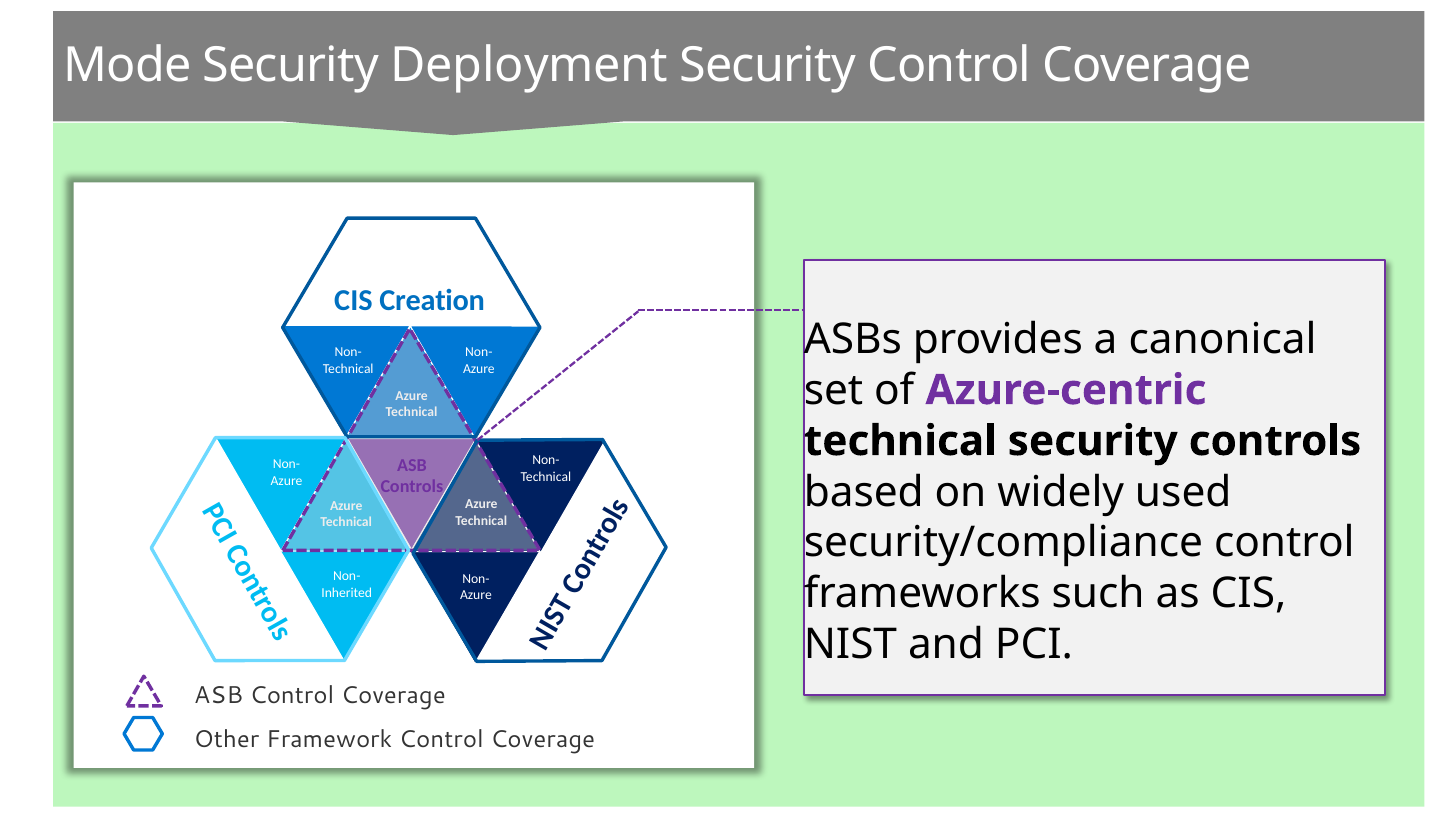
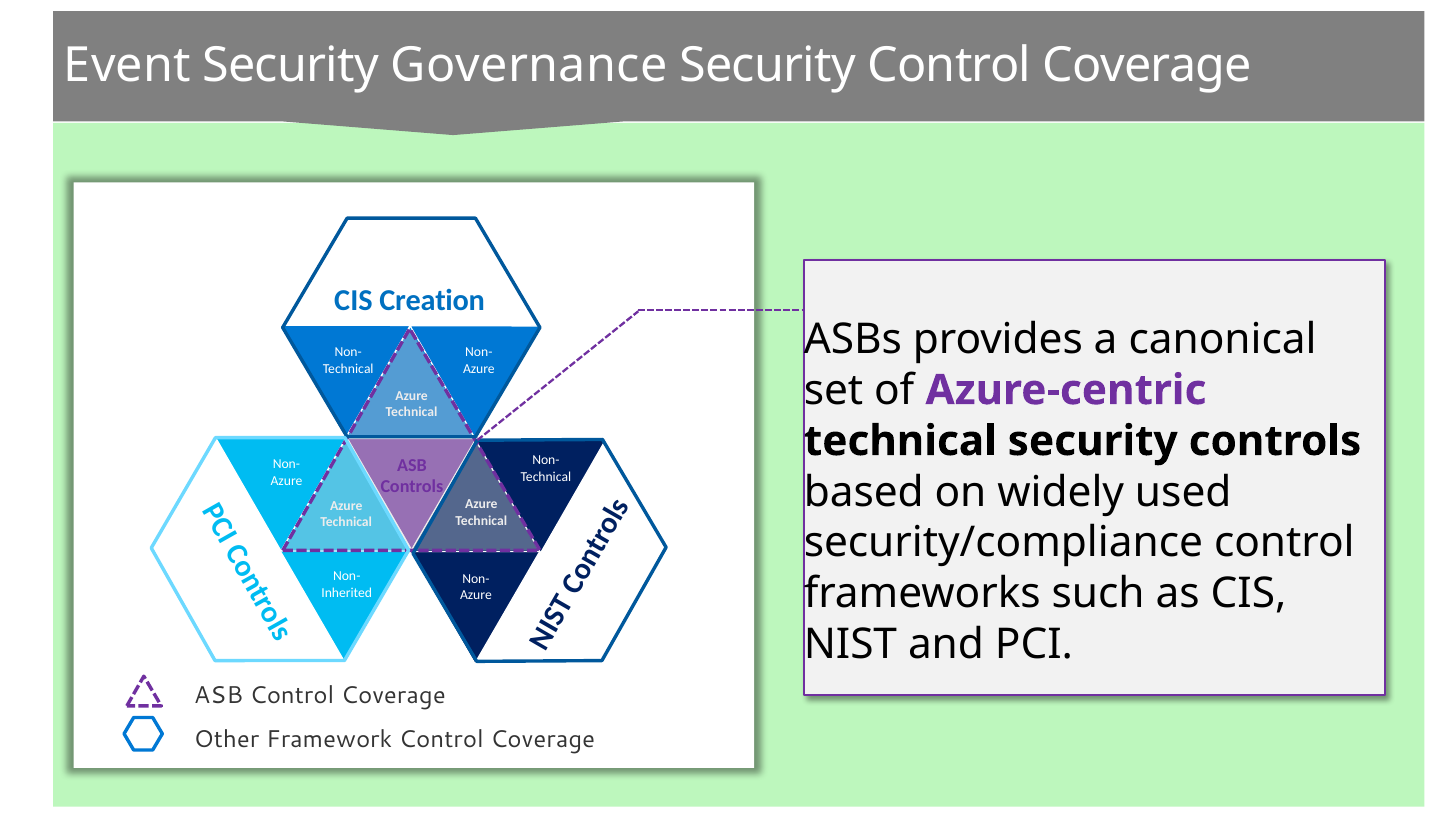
Mode: Mode -> Event
Deployment: Deployment -> Governance
